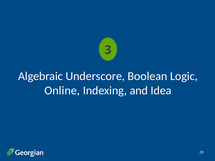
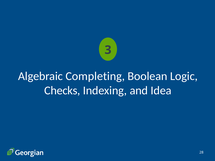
Underscore: Underscore -> Completing
Online: Online -> Checks
